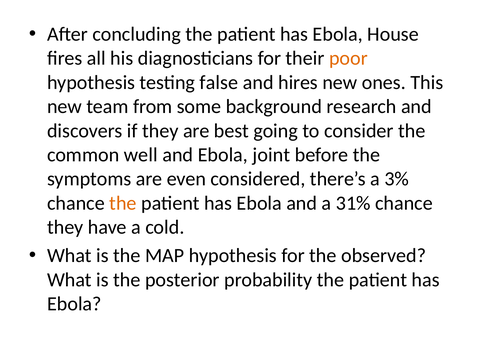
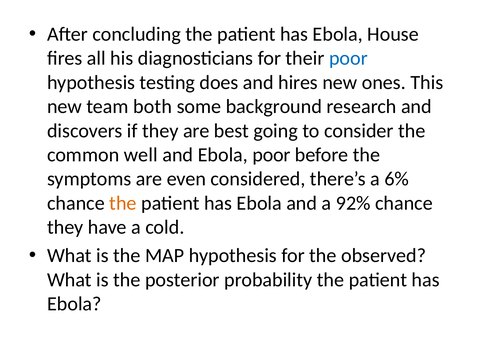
poor at (348, 58) colour: orange -> blue
false: false -> does
from: from -> both
Ebola joint: joint -> poor
3%: 3% -> 6%
31%: 31% -> 92%
